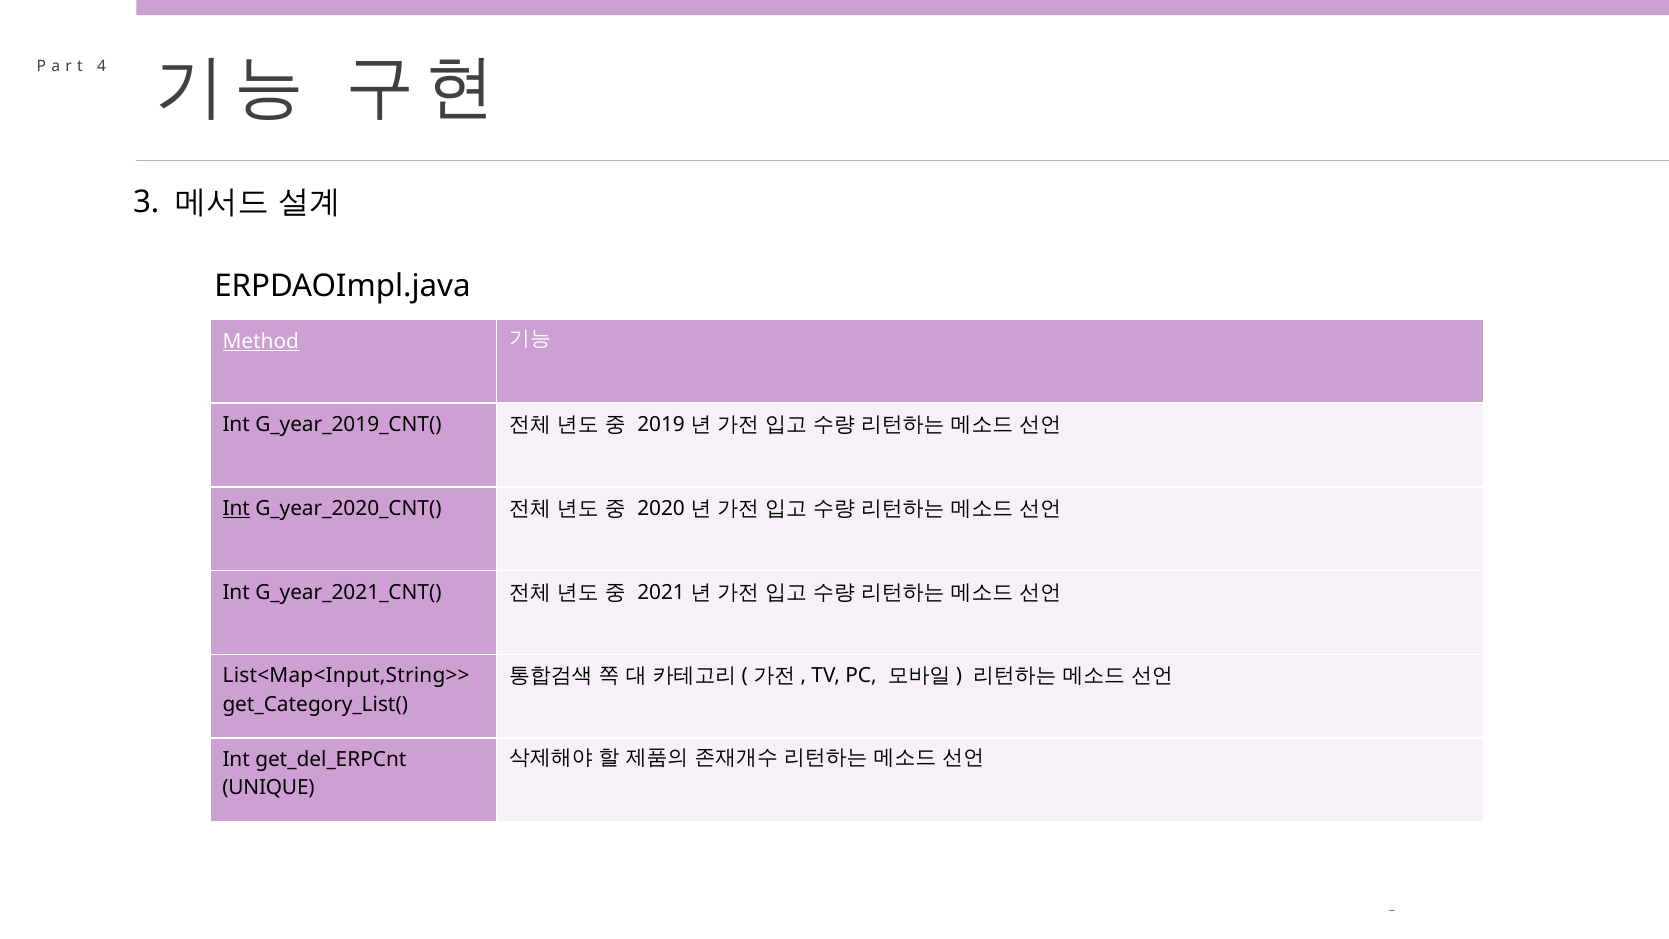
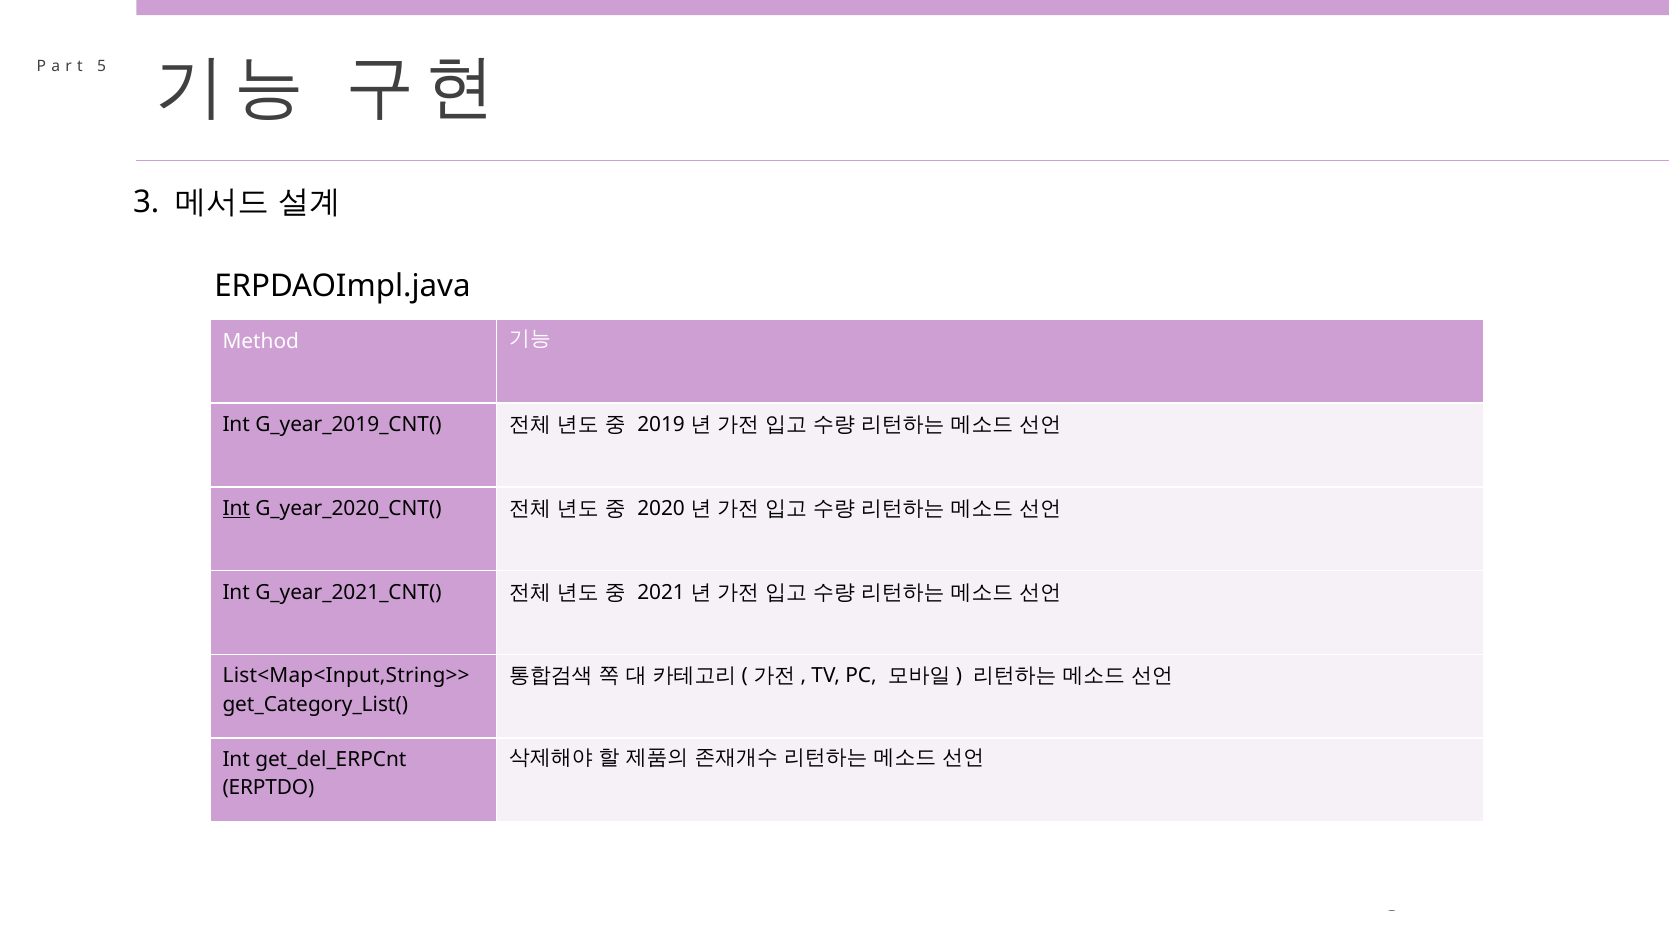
4: 4 -> 5
Method underline: present -> none
UNIQUE: UNIQUE -> ERPTDO
